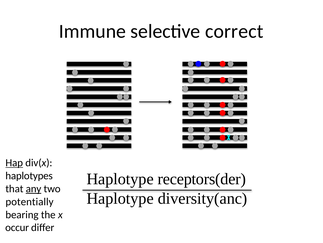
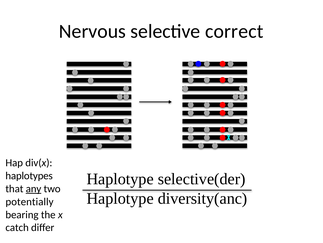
Immune: Immune -> Nervous
Hap underline: present -> none
receptors(der: receptors(der -> selective(der
occur: occur -> catch
